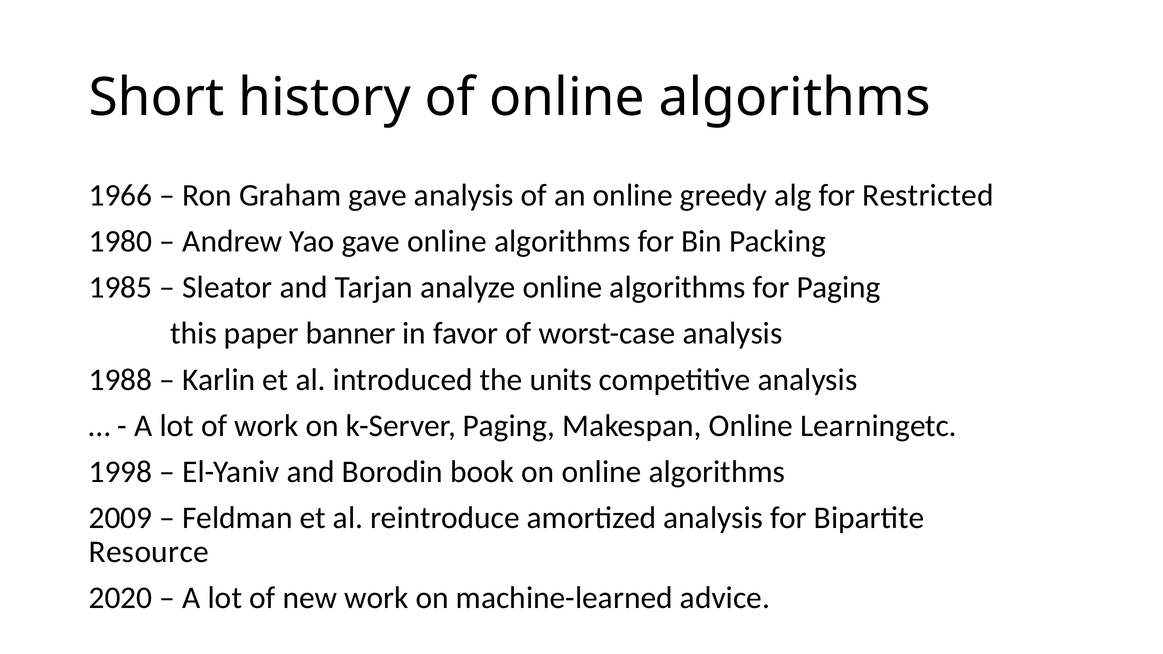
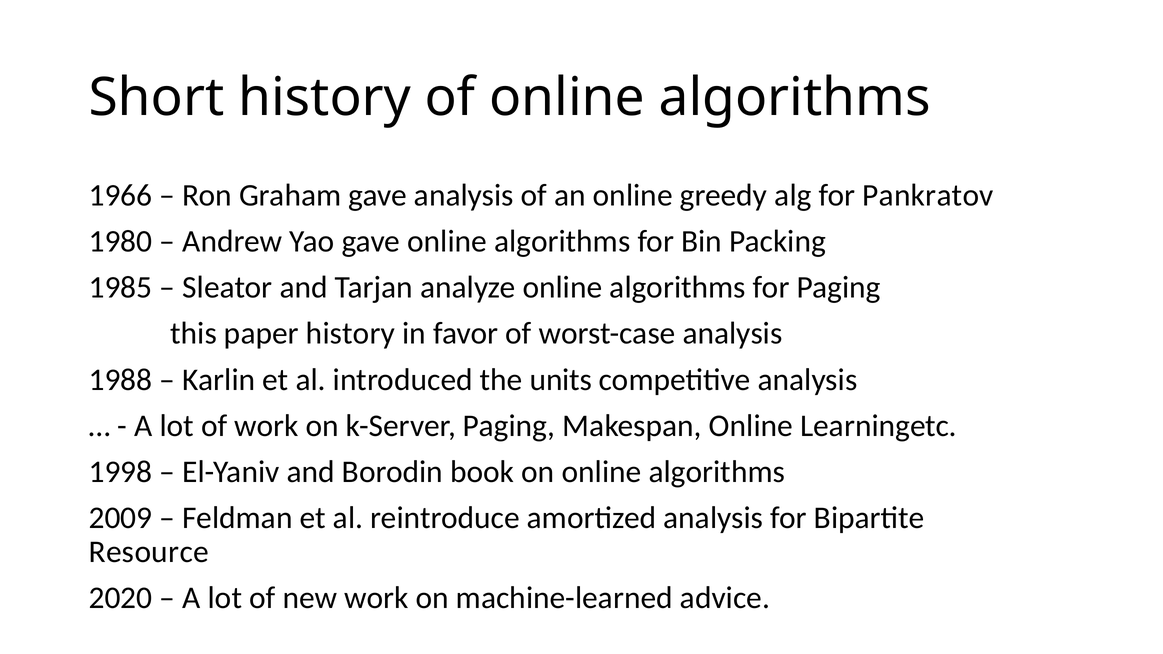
Restricted: Restricted -> Pankratov
paper banner: banner -> history
